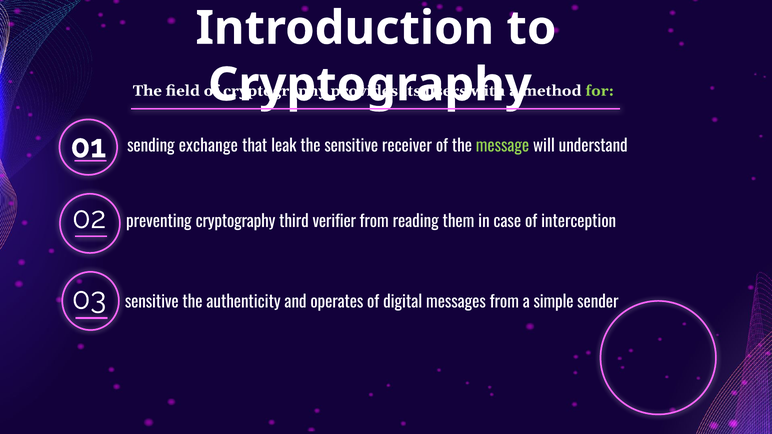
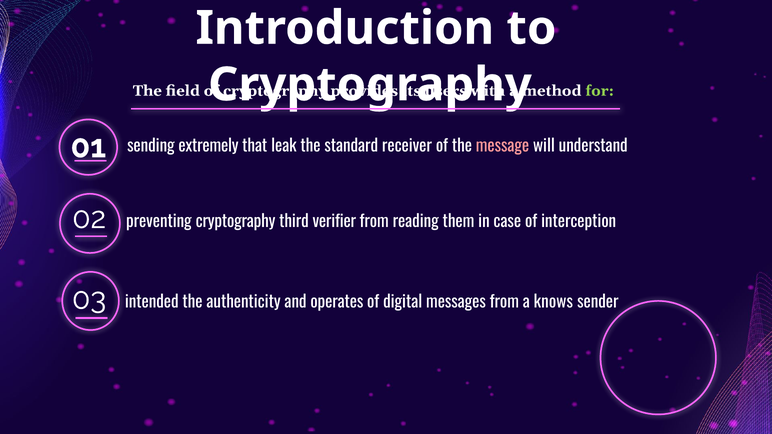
exchange: exchange -> extremely
the sensitive: sensitive -> standard
message colour: light green -> pink
sensitive at (152, 302): sensitive -> intended
simple: simple -> knows
